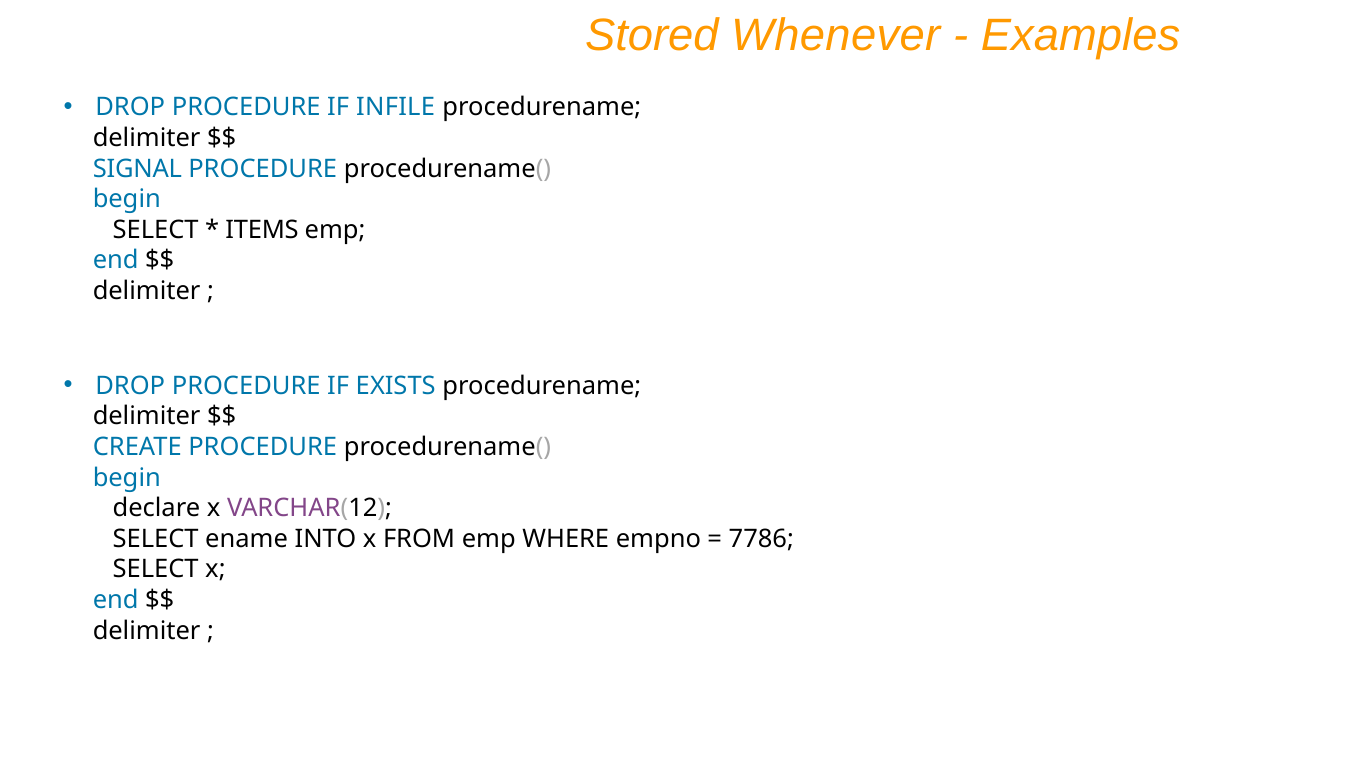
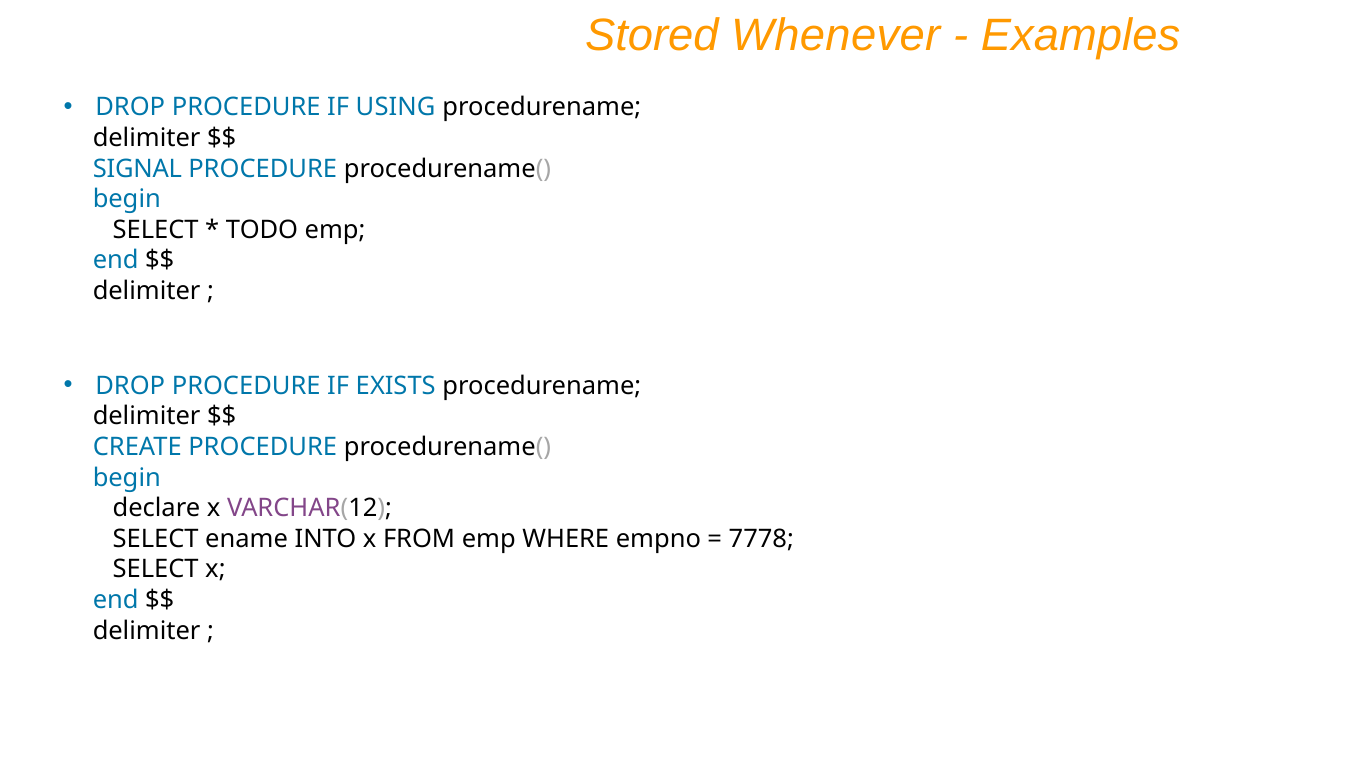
INFILE: INFILE -> USING
ITEMS: ITEMS -> TODO
7786: 7786 -> 7778
